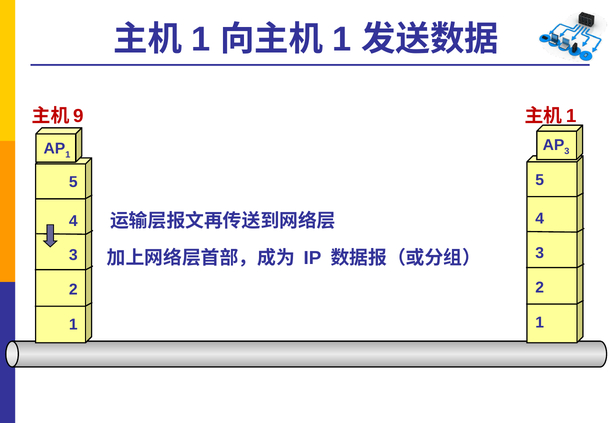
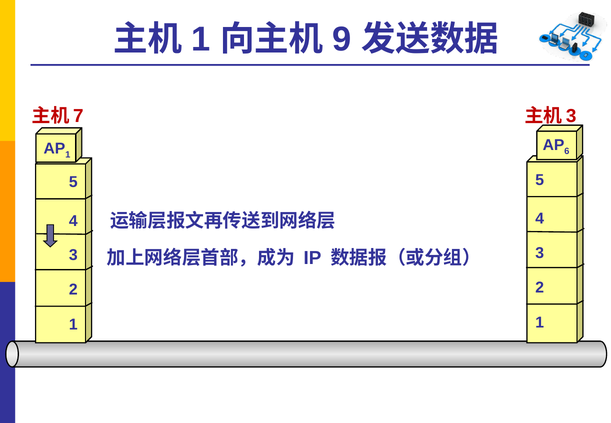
1 at (342, 39): 1 -> 9
9: 9 -> 7
1 at (571, 116): 1 -> 3
3 at (567, 151): 3 -> 6
